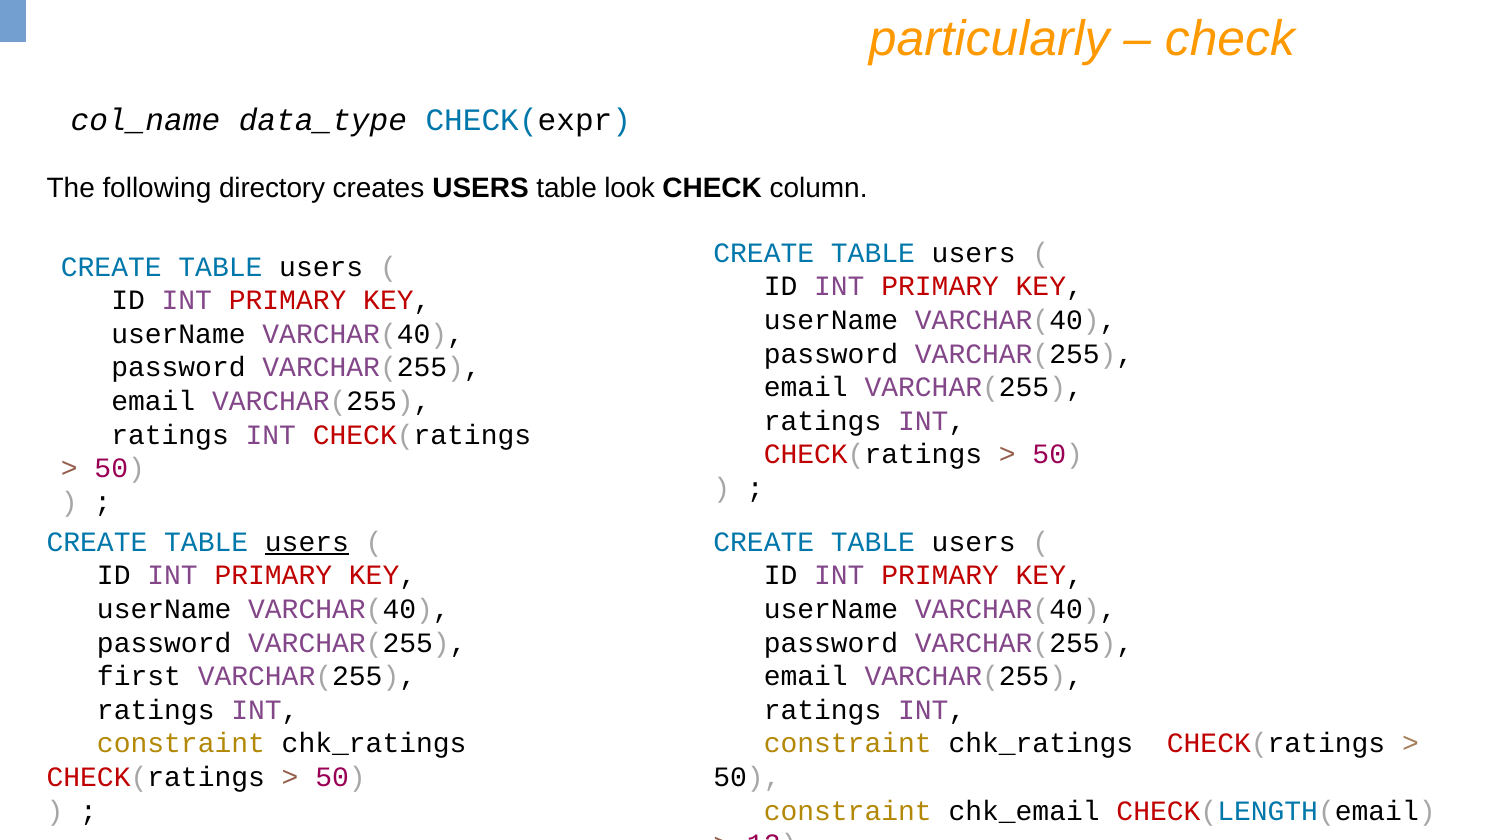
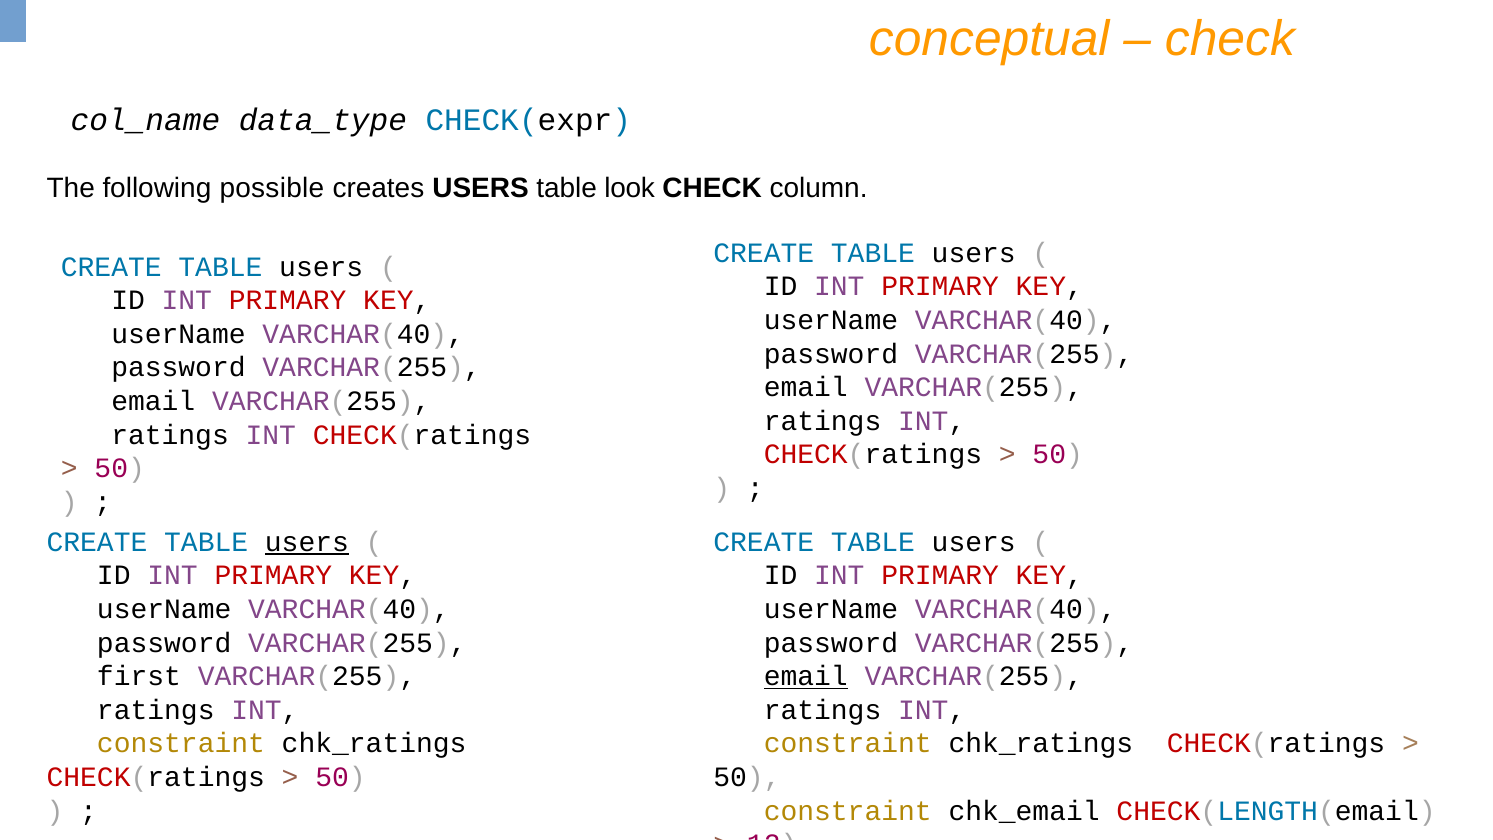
particularly: particularly -> conceptual
directory: directory -> possible
email at (806, 676) underline: none -> present
